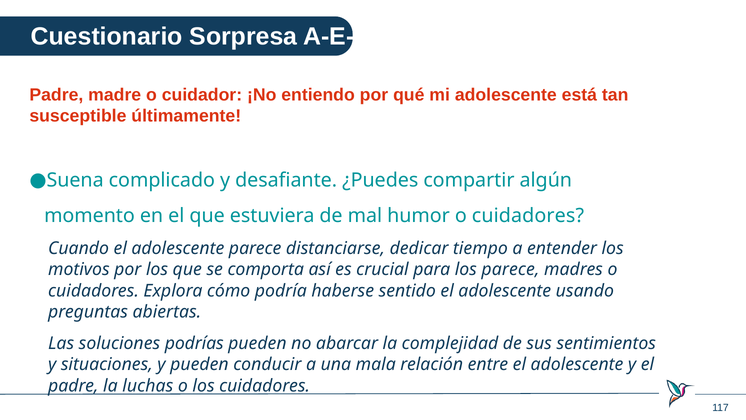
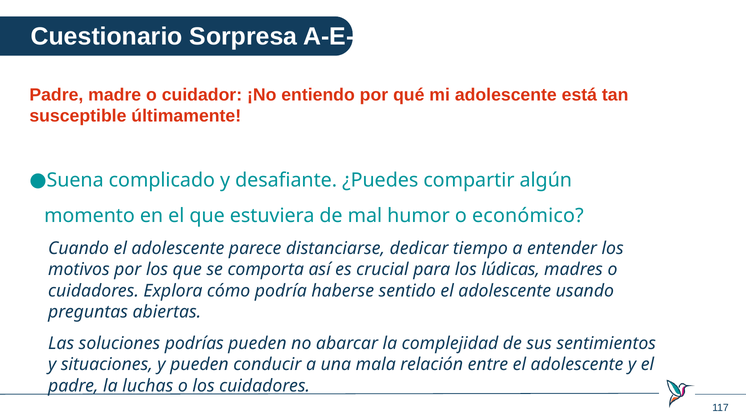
humor o cuidadores: cuidadores -> económico
los parece: parece -> lúdicas
